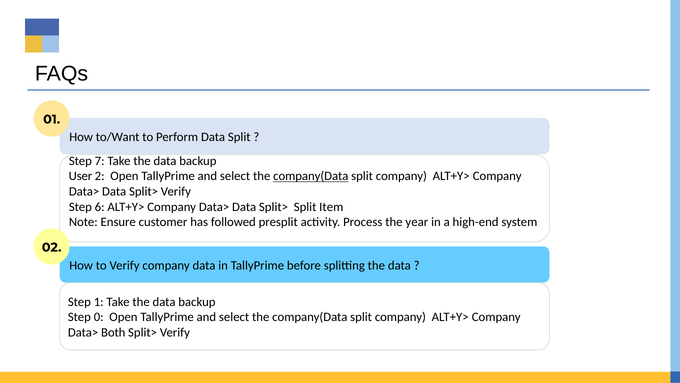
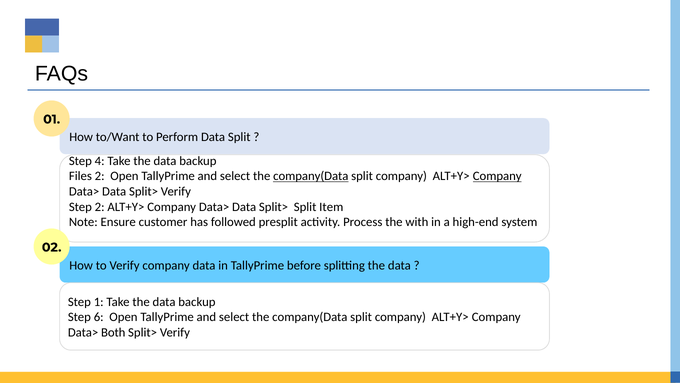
7: 7 -> 4
User: User -> Files
Company at (497, 176) underline: none -> present
Step 6: 6 -> 2
year: year -> with
0: 0 -> 6
